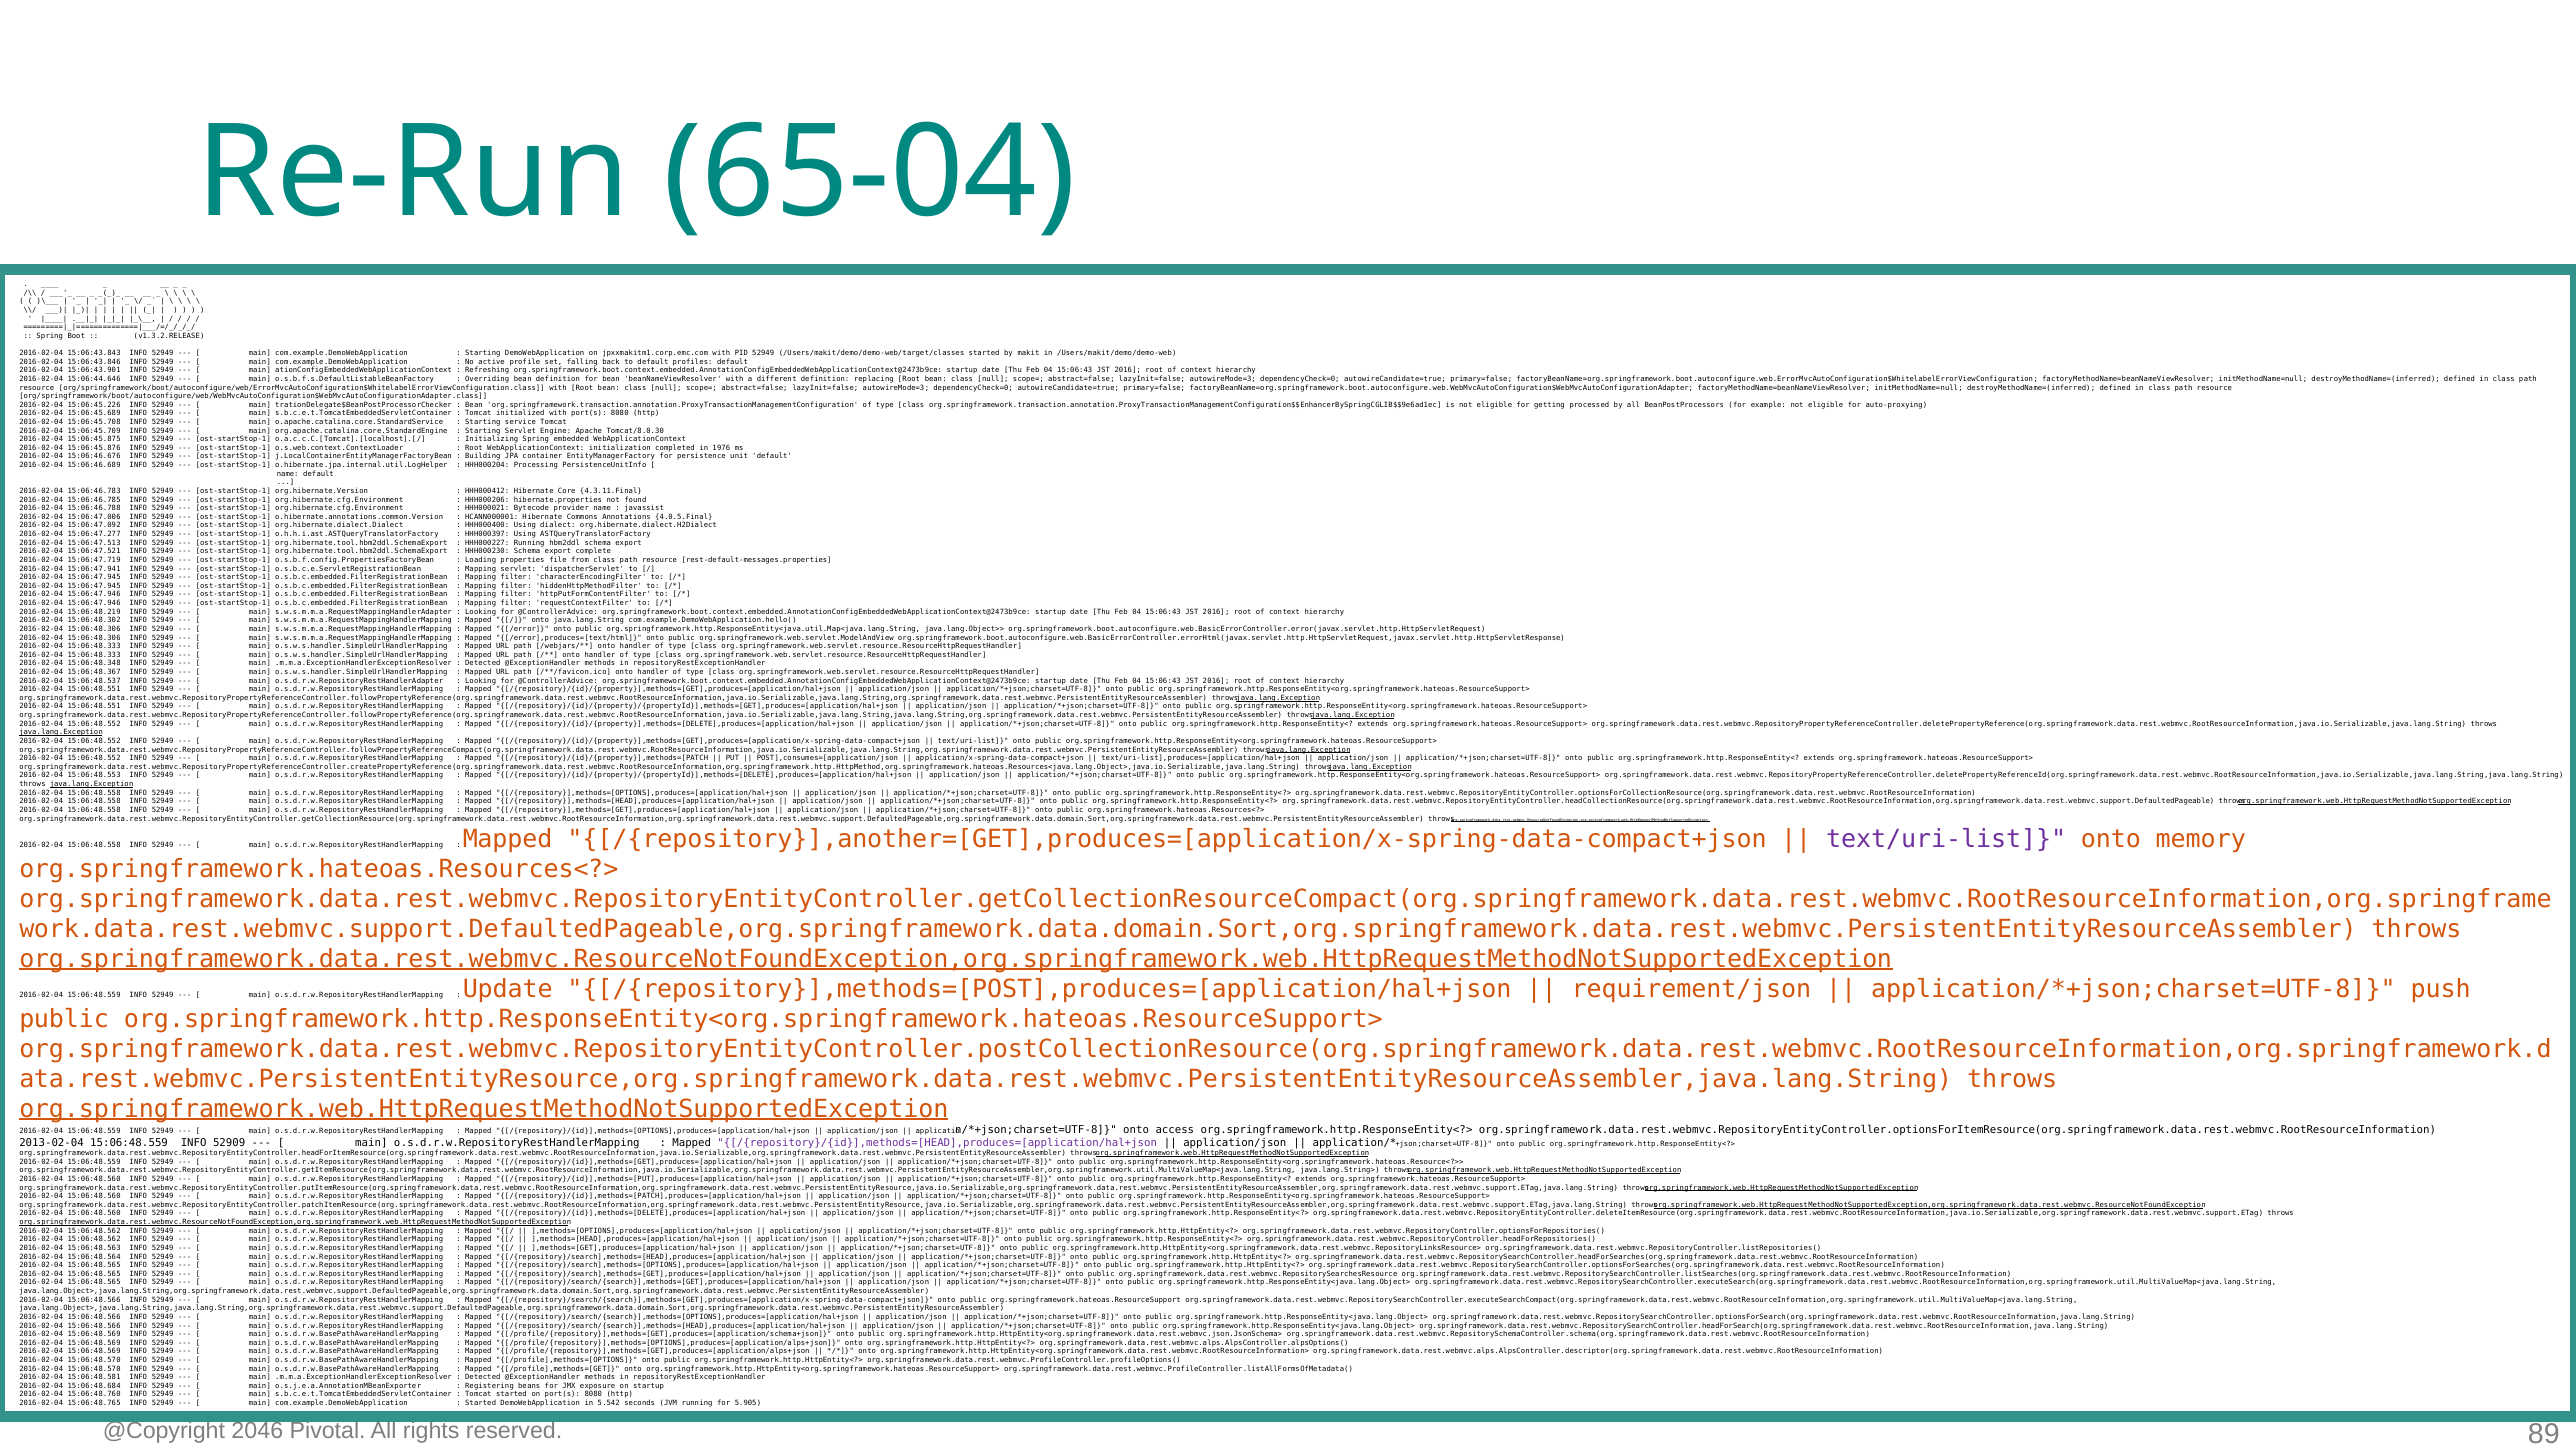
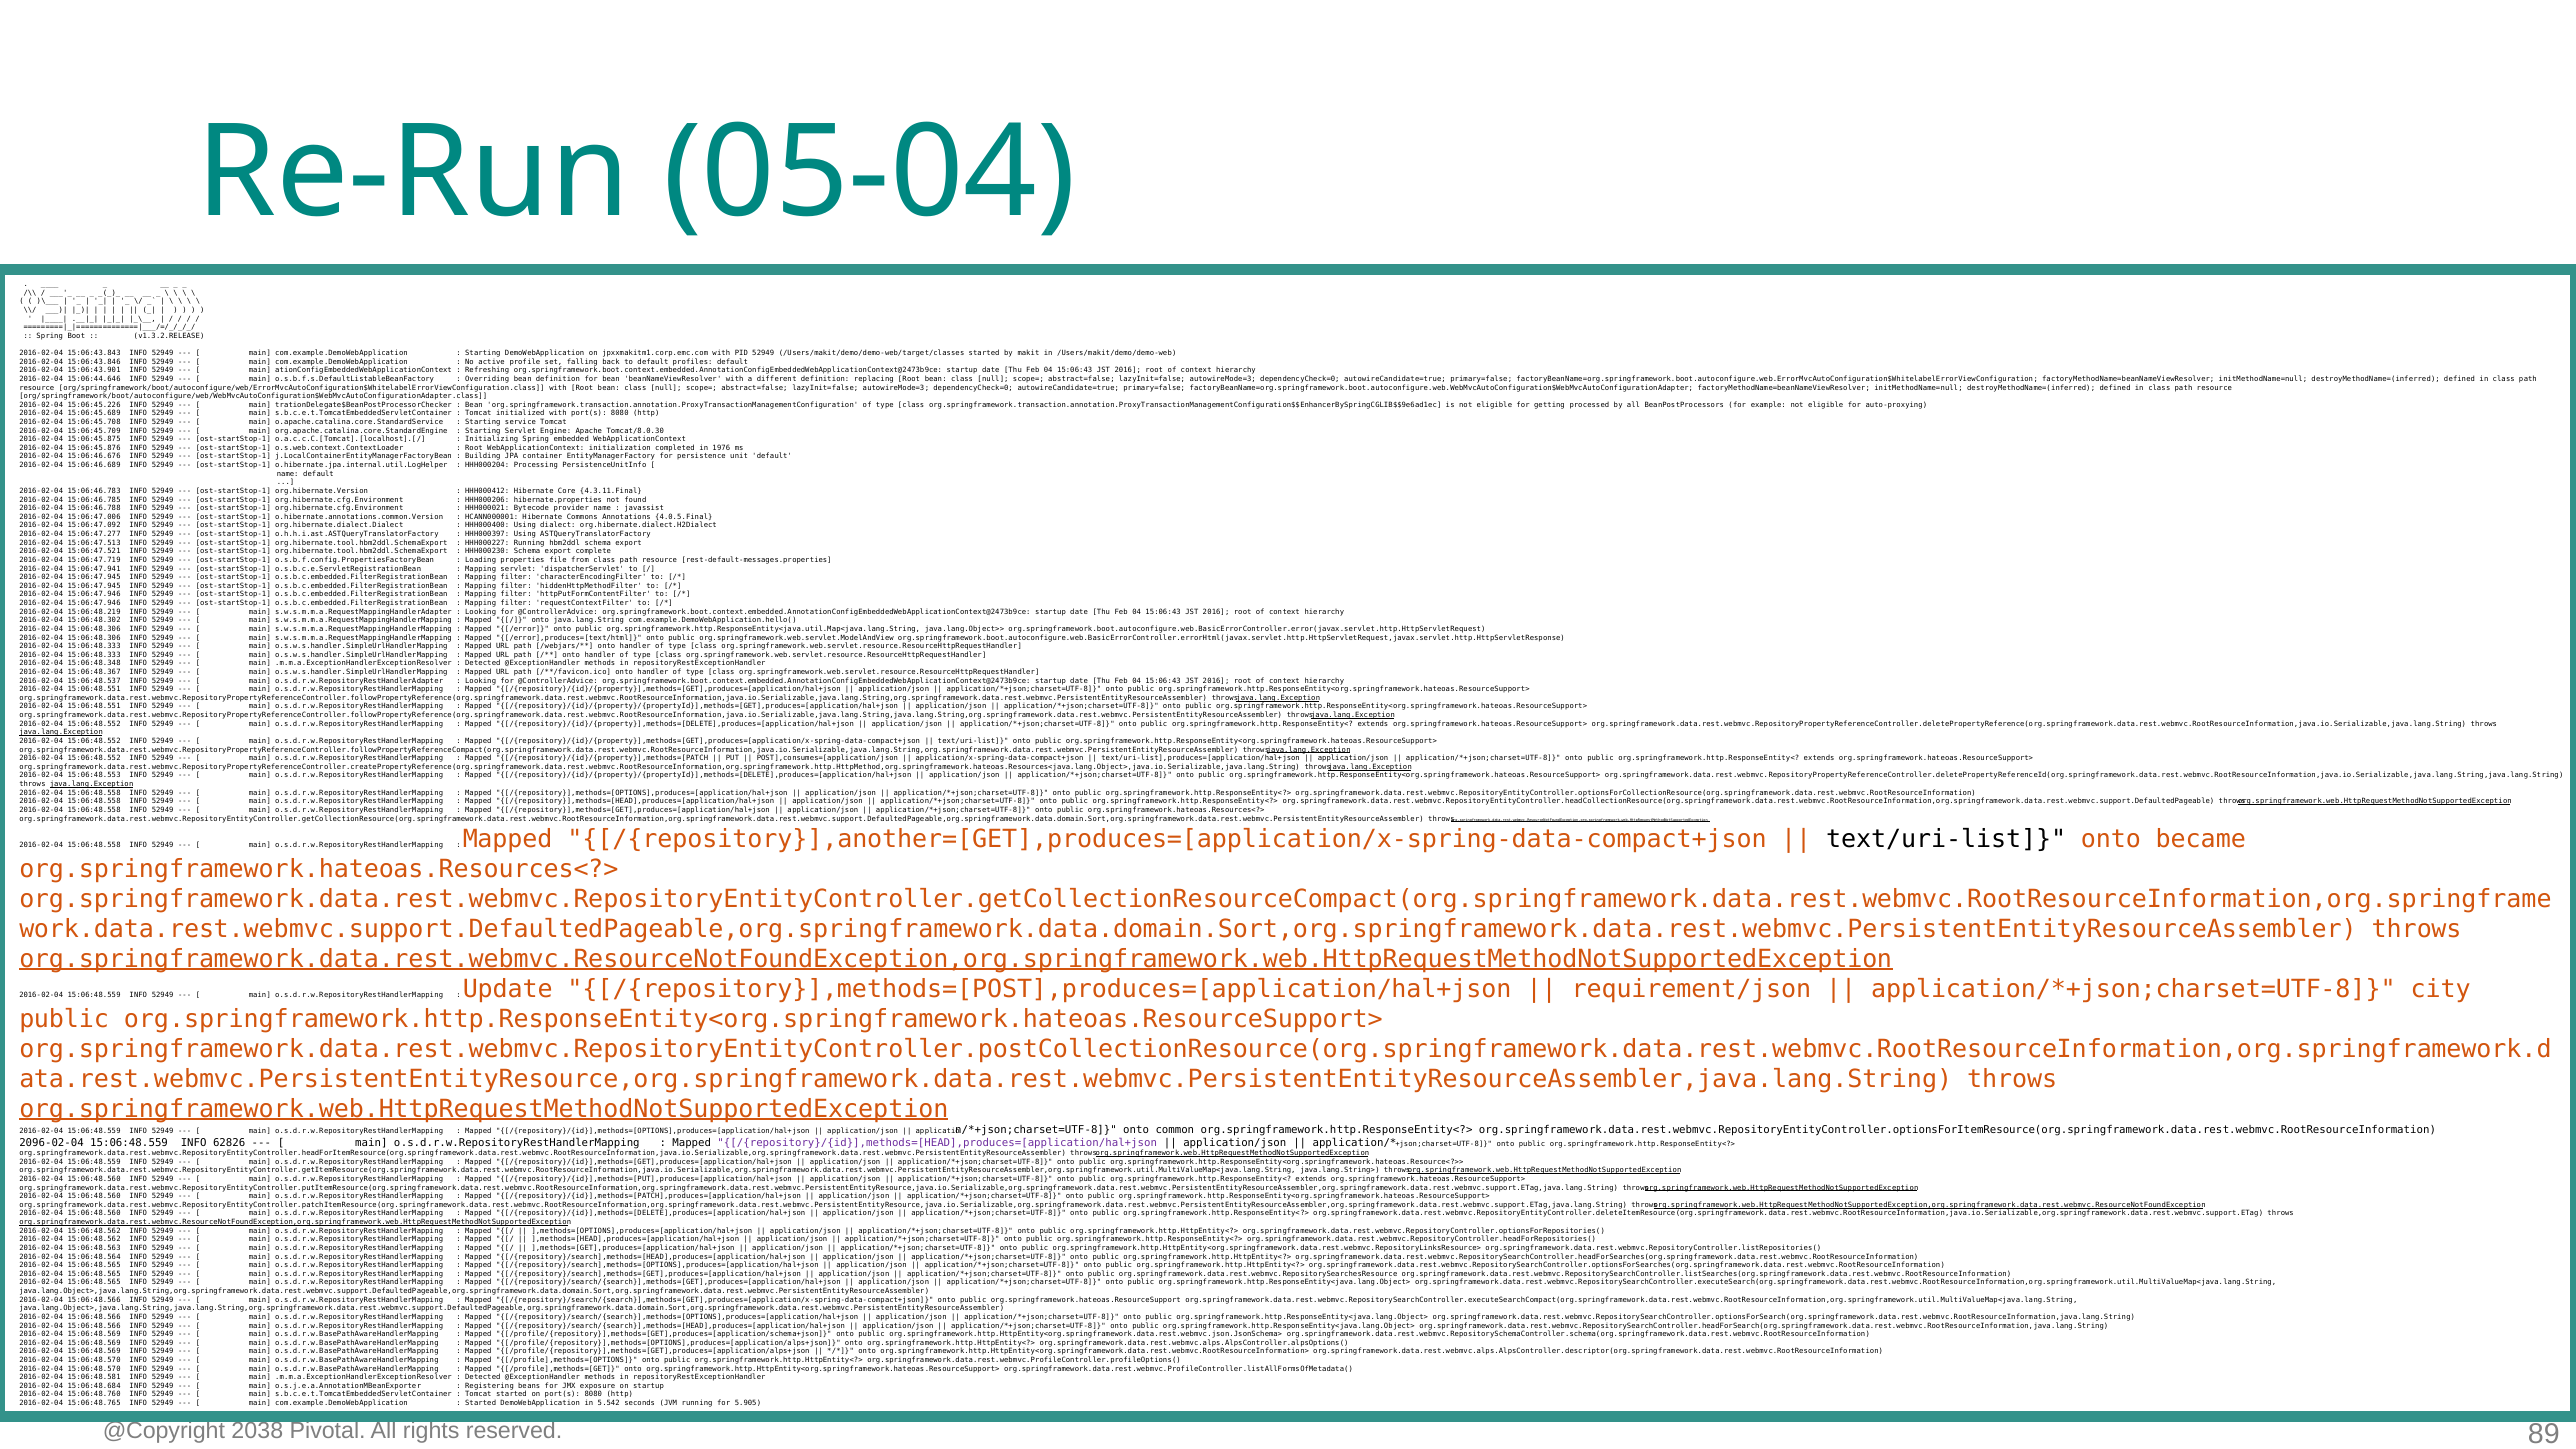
65-04: 65-04 -> 05-04
text/uri-list at (1946, 839) colour: purple -> black
memory: memory -> became
push: push -> city
access: access -> common
2013-02-04: 2013-02-04 -> 2096-02-04
52909: 52909 -> 62826
2046: 2046 -> 2038
